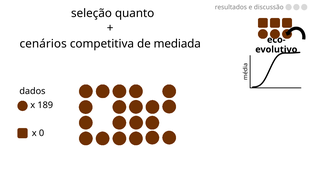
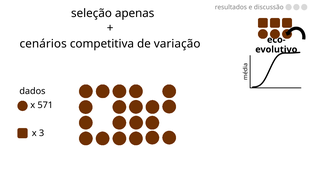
quanto: quanto -> apenas
mediada: mediada -> variação
189: 189 -> 571
0: 0 -> 3
